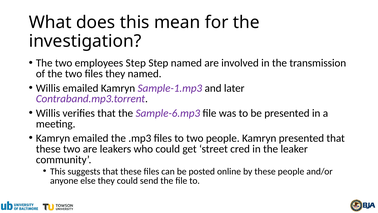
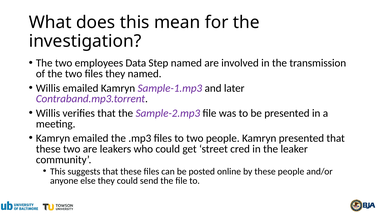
employees Step: Step -> Data
Sample-6.mp3: Sample-6.mp3 -> Sample-2.mp3
